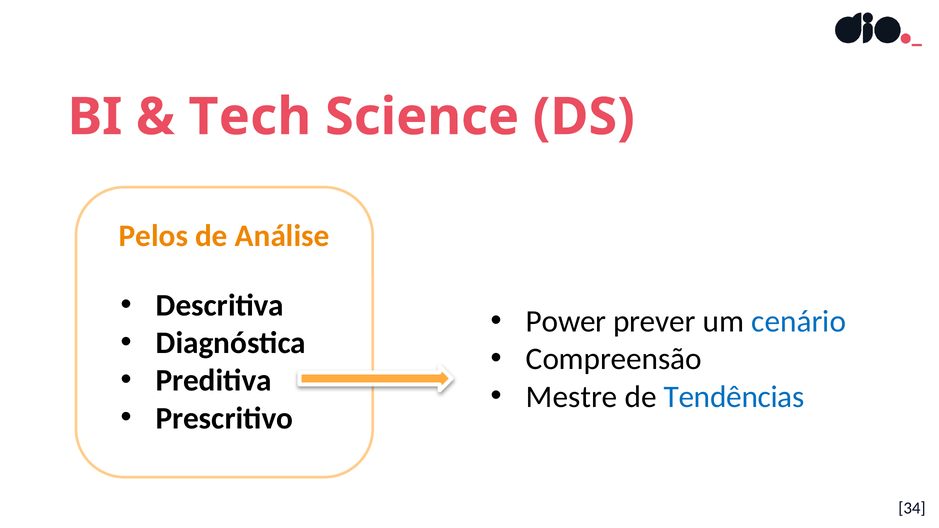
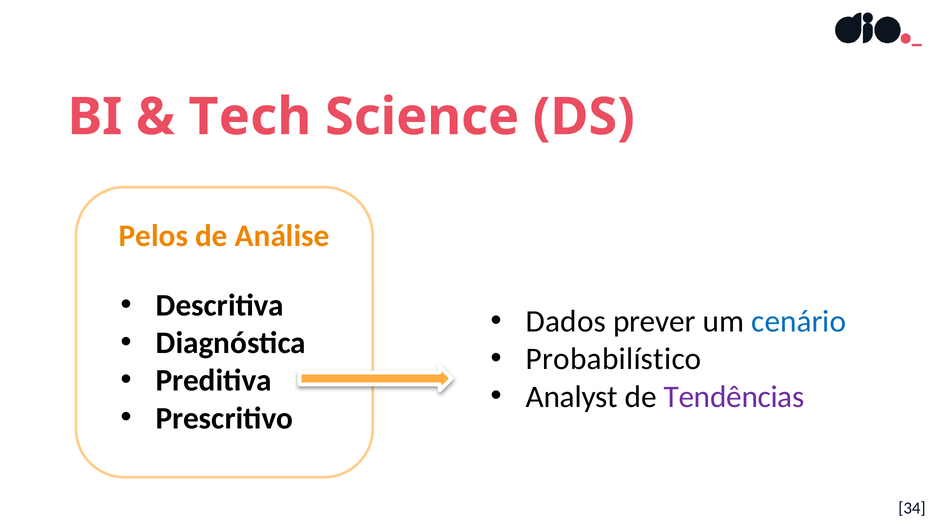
Power: Power -> Dados
Compreensão: Compreensão -> Probabilístico
Mestre: Mestre -> Analyst
Tendências colour: blue -> purple
